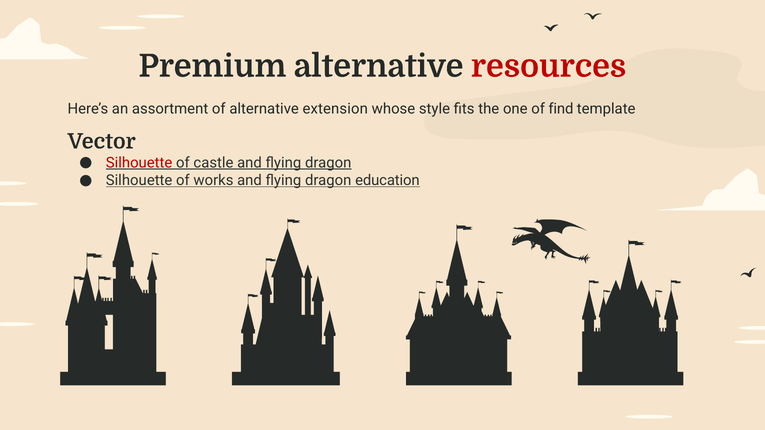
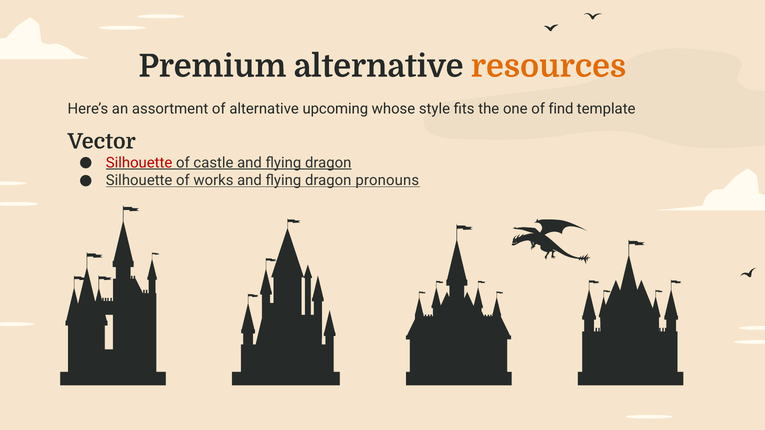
resources colour: red -> orange
extension: extension -> upcoming
education: education -> pronouns
